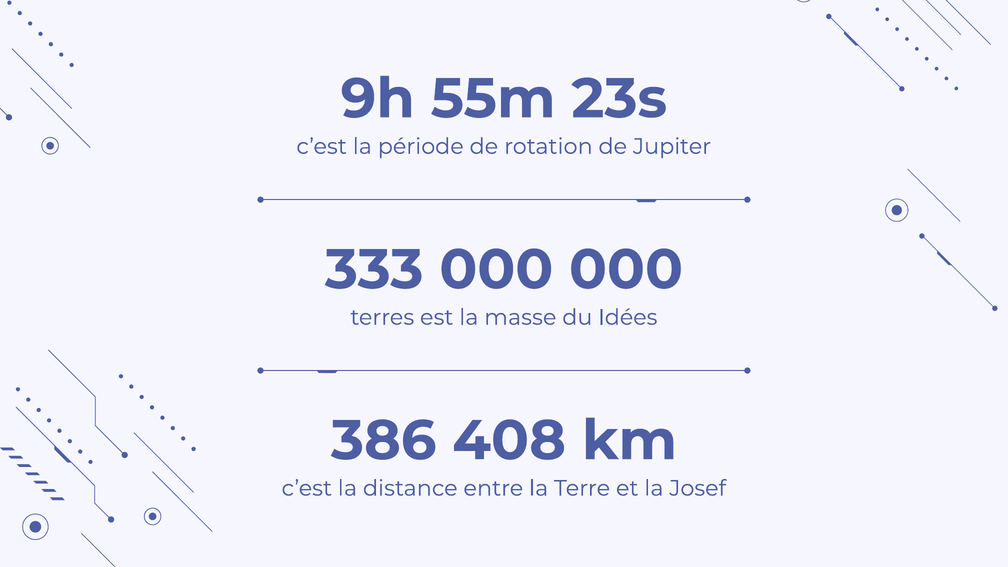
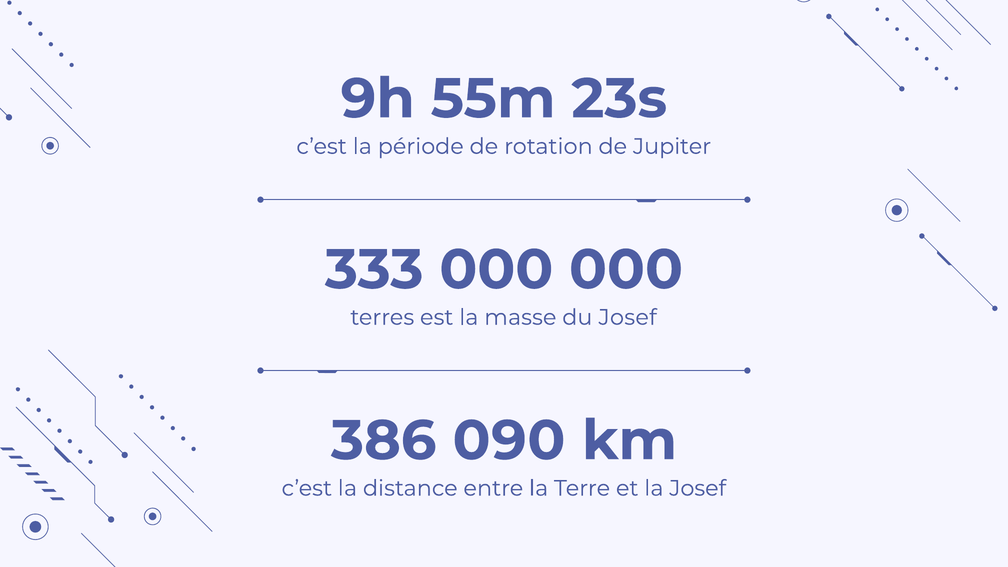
du Idées: Idées -> Josef
408: 408 -> 090
